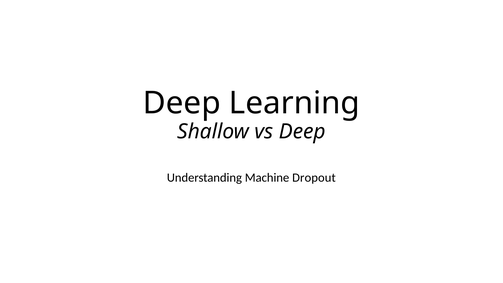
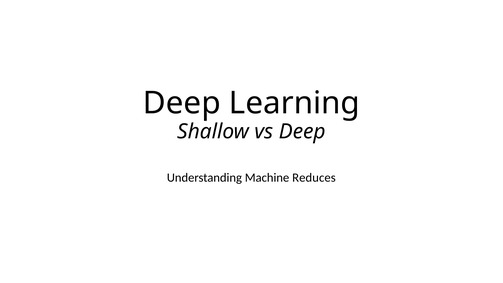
Dropout: Dropout -> Reduces
